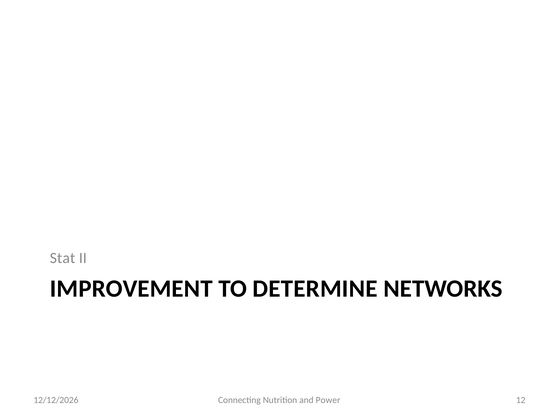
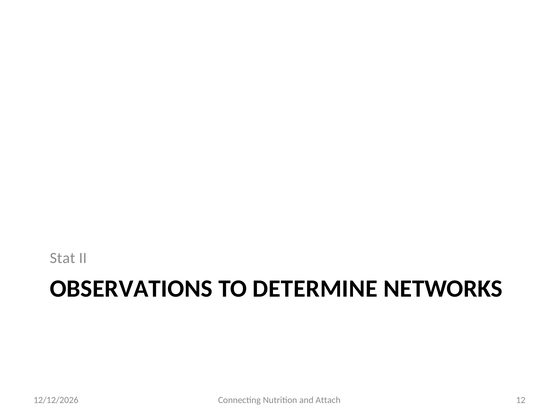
IMPROVEMENT: IMPROVEMENT -> OBSERVATIONS
Power: Power -> Attach
